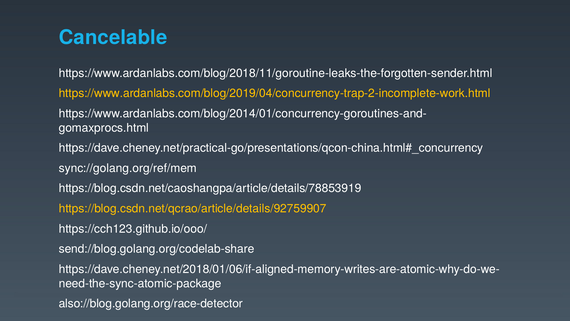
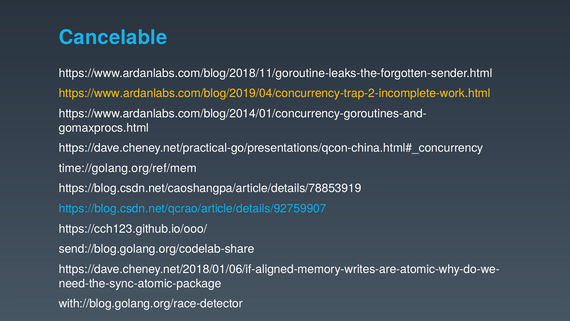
sync://golang.org/ref/mem: sync://golang.org/ref/mem -> time://golang.org/ref/mem
https://blog.csdn.net/qcrao/article/details/92759907 colour: yellow -> light blue
also://blog.golang.org/race-detector: also://blog.golang.org/race-detector -> with://blog.golang.org/race-detector
